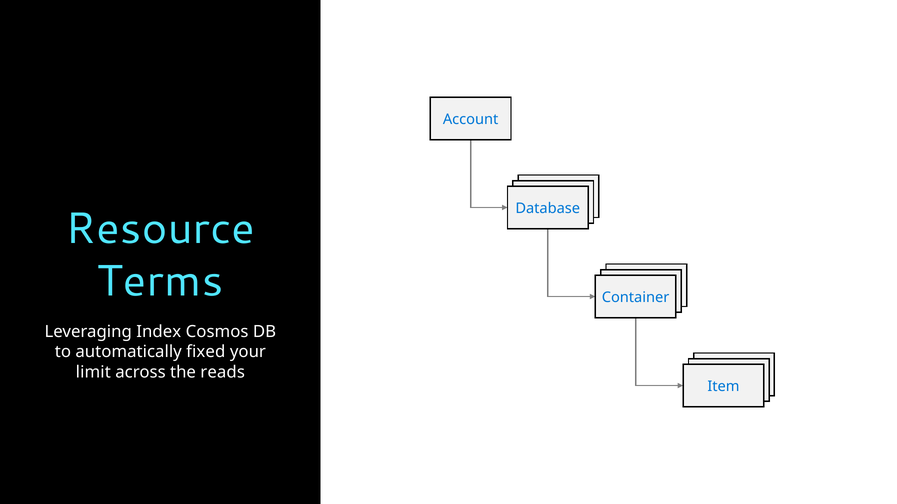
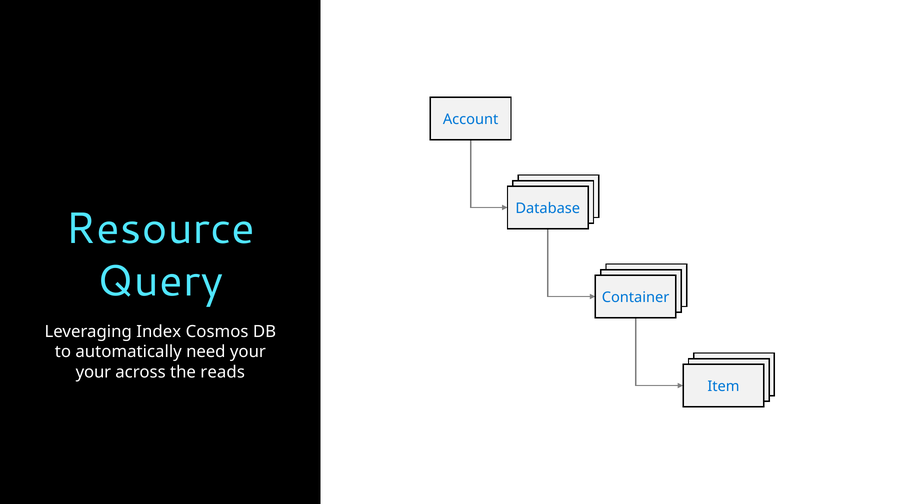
Terms: Terms -> Query
fixed: fixed -> need
limit at (93, 372): limit -> your
